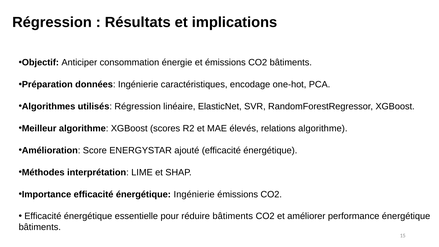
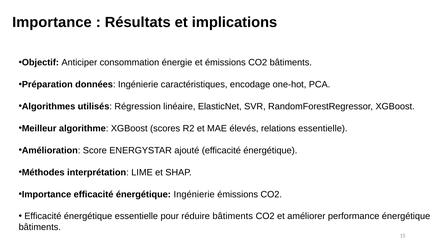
Régression at (52, 22): Régression -> Importance
relations algorithme: algorithme -> essentielle
